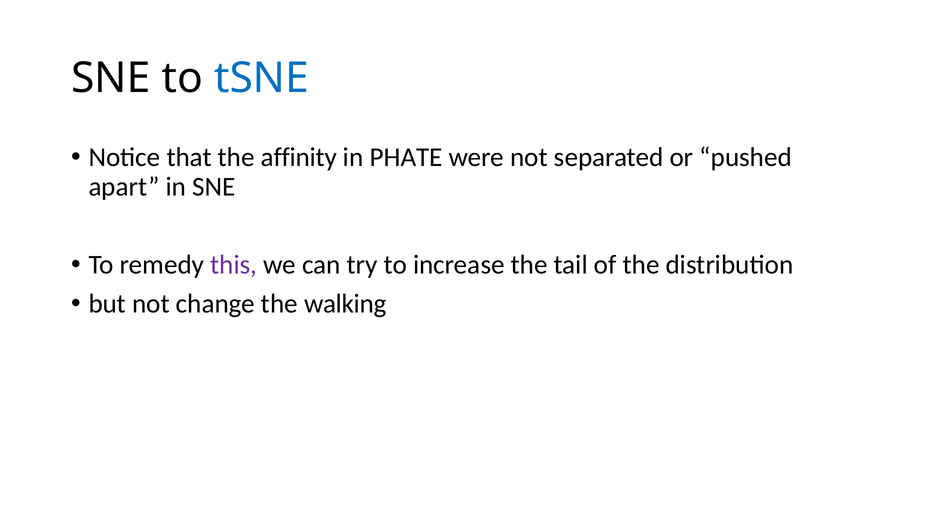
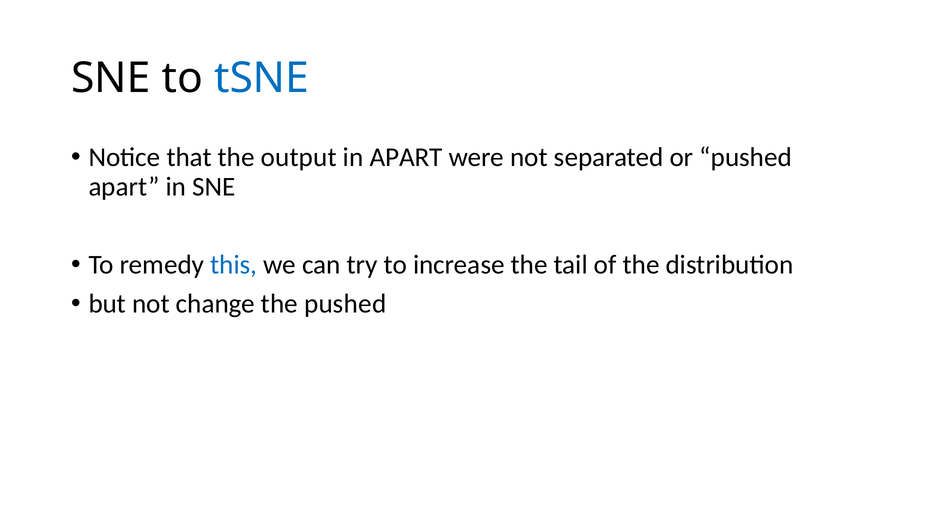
affinity: affinity -> output
in PHATE: PHATE -> APART
this colour: purple -> blue
the walking: walking -> pushed
